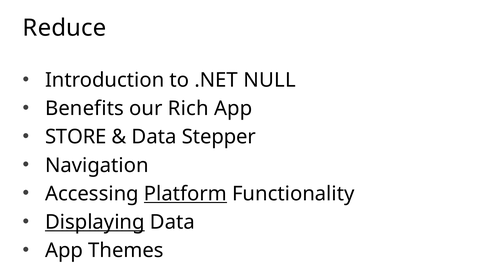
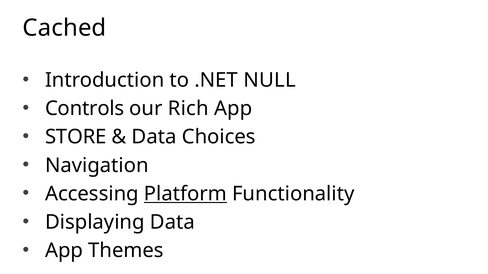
Reduce: Reduce -> Cached
Benefits: Benefits -> Controls
Stepper: Stepper -> Choices
Displaying underline: present -> none
